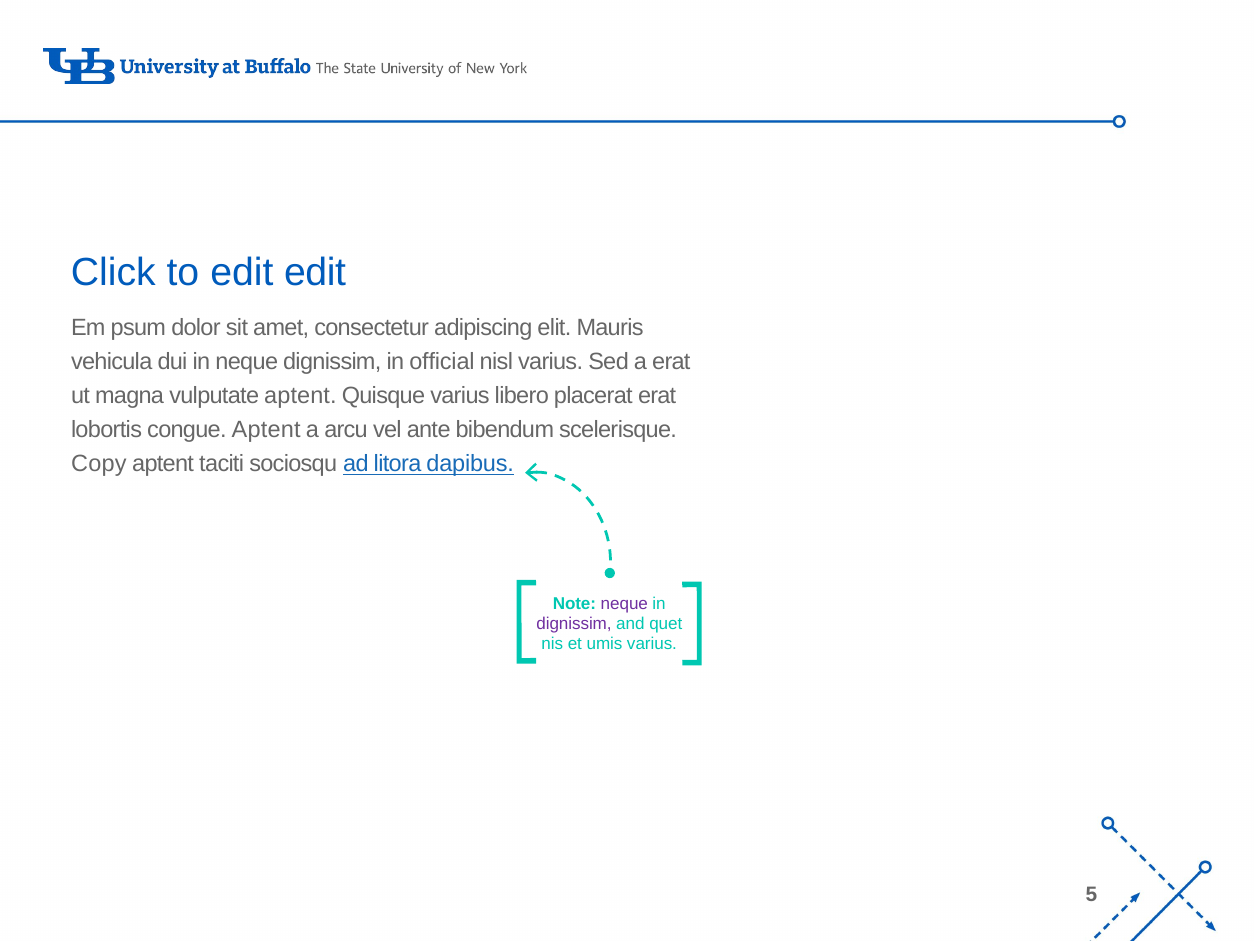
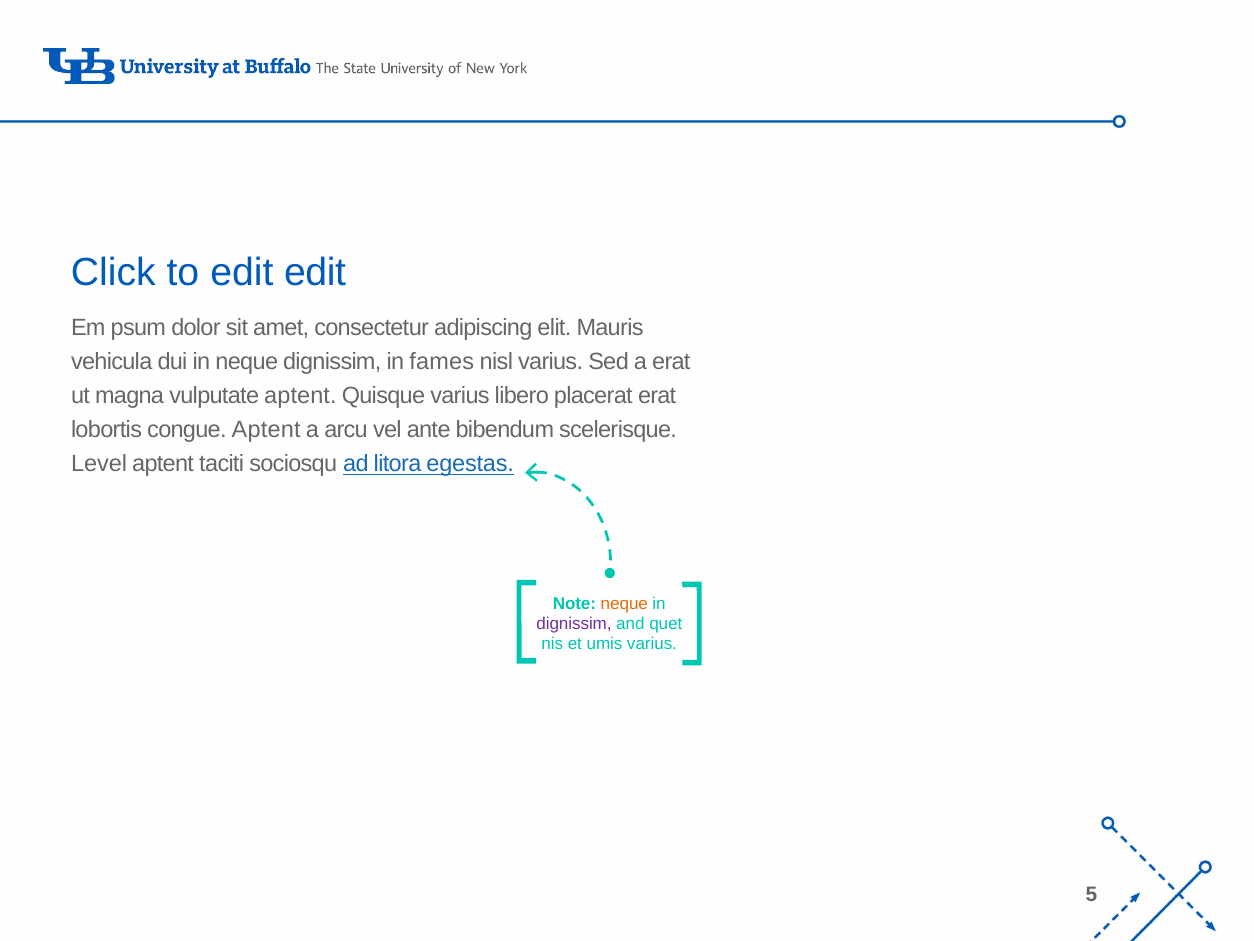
official: official -> fames
Copy: Copy -> Level
dapibus: dapibus -> egestas
neque at (624, 603) colour: purple -> orange
